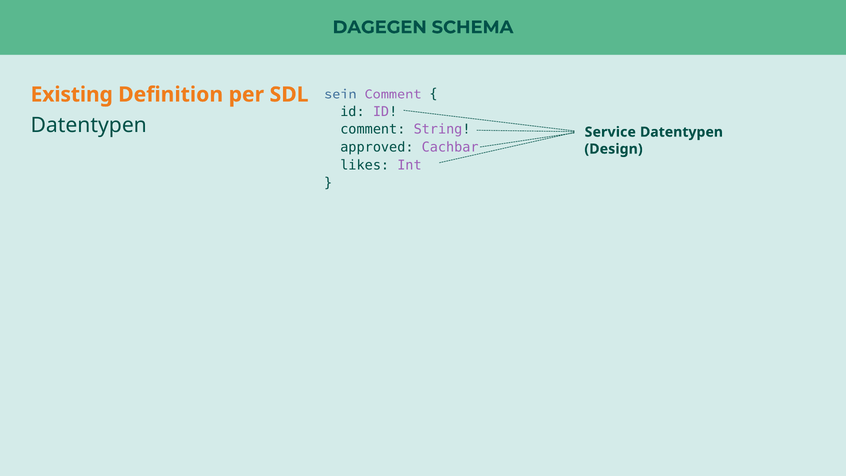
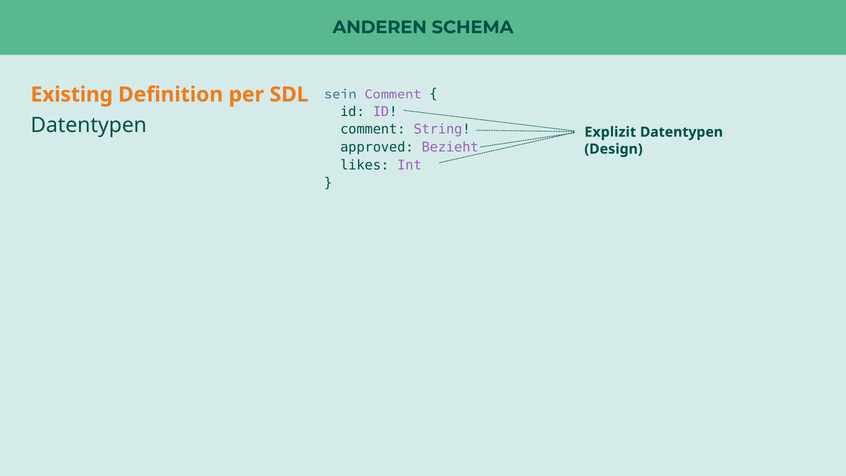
DAGEGEN: DAGEGEN -> ANDEREN
Service: Service -> Explizit
Cachbar: Cachbar -> Bezieht
